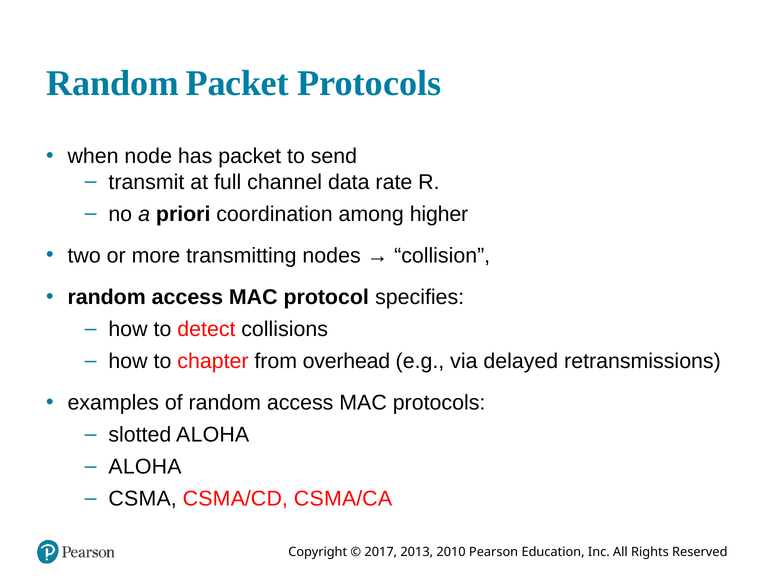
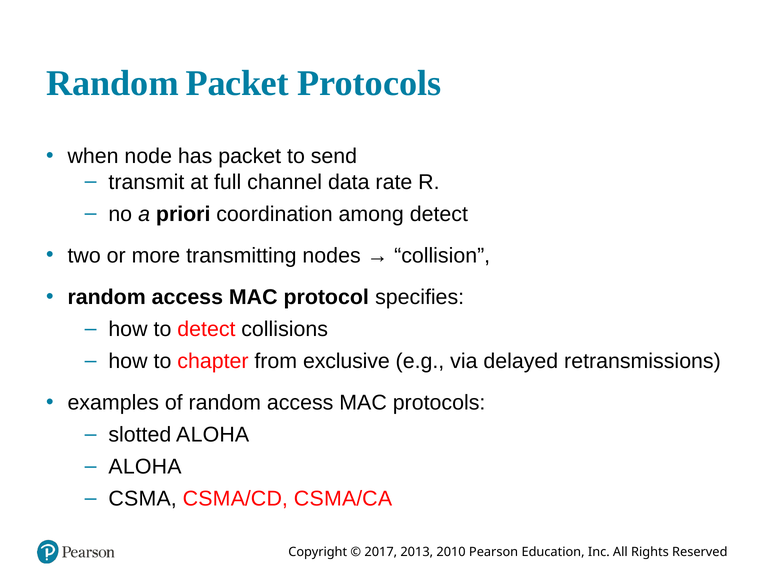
among higher: higher -> detect
overhead: overhead -> exclusive
